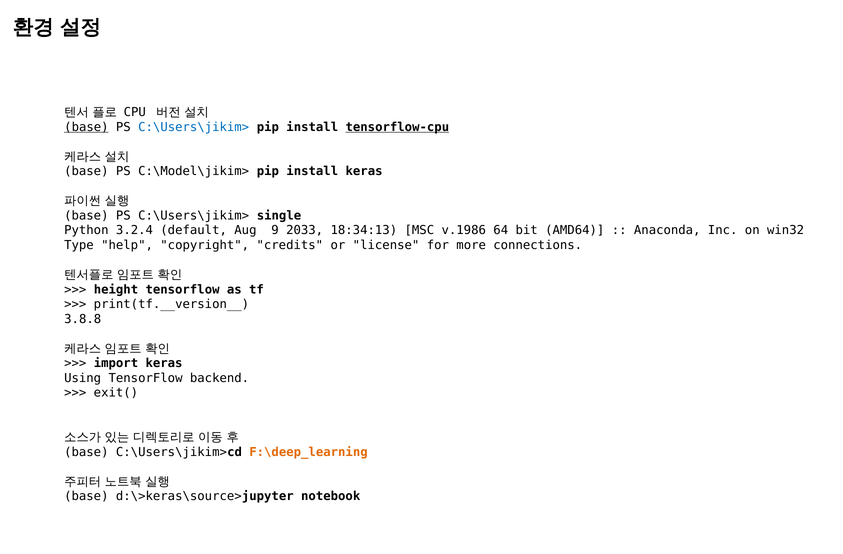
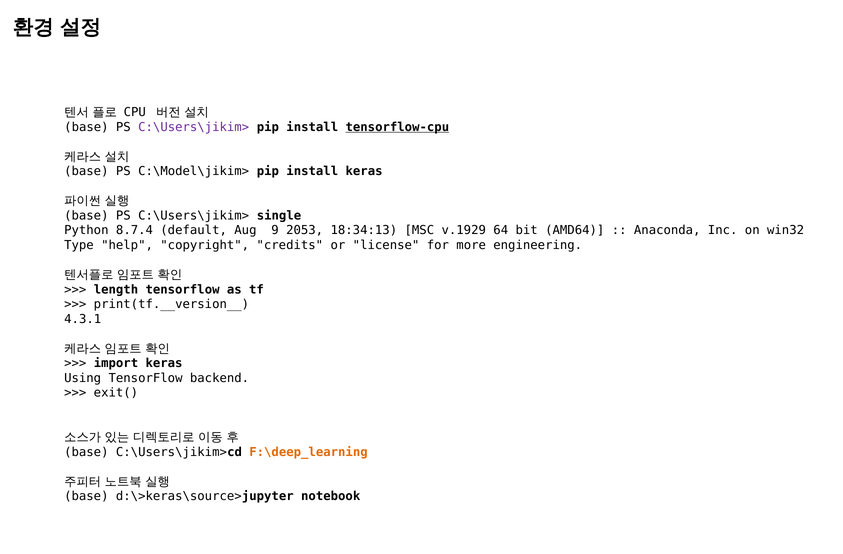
base at (86, 127) underline: present -> none
C:\Users\jikim> at (194, 127) colour: blue -> purple
3.2.4: 3.2.4 -> 8.7.4
2033: 2033 -> 2053
v.1986: v.1986 -> v.1929
connections: connections -> engineering
height: height -> length
3.8.8: 3.8.8 -> 4.3.1
